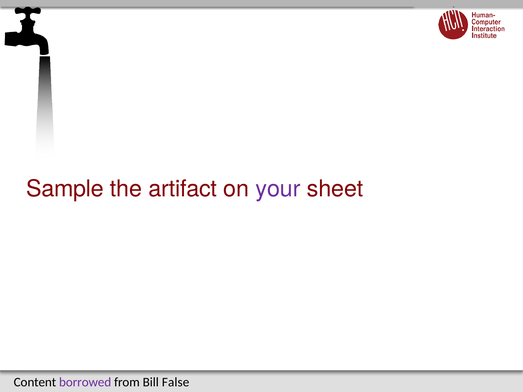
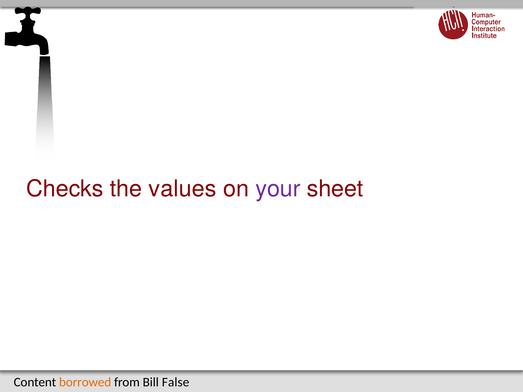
Sample: Sample -> Checks
artifact: artifact -> values
borrowed colour: purple -> orange
